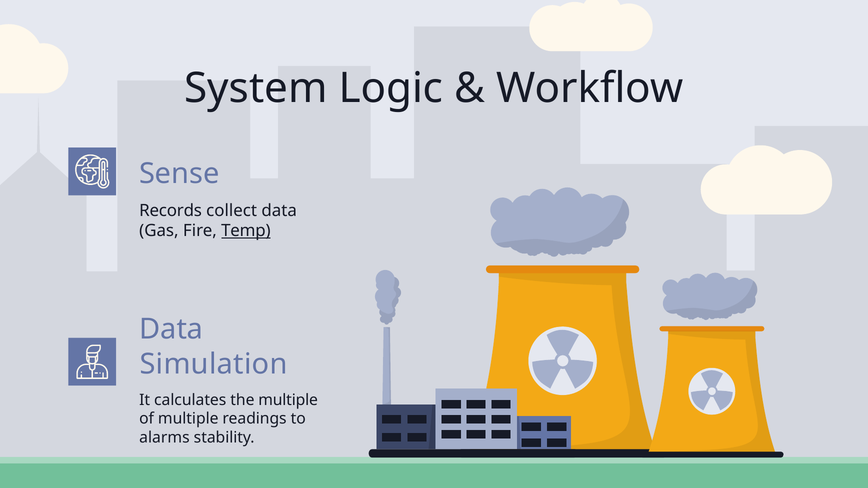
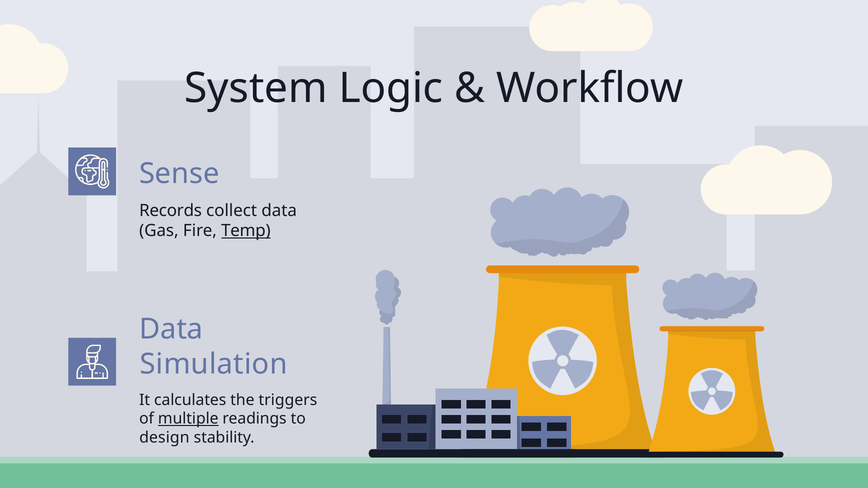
the multiple: multiple -> triggers
multiple at (188, 419) underline: none -> present
alarms: alarms -> design
